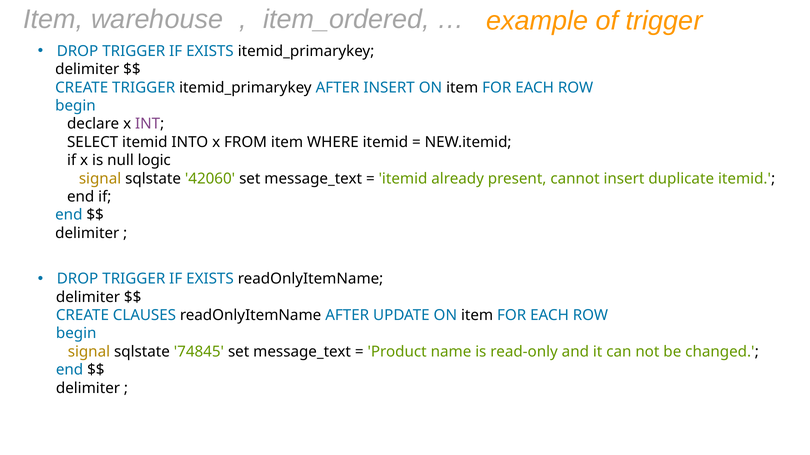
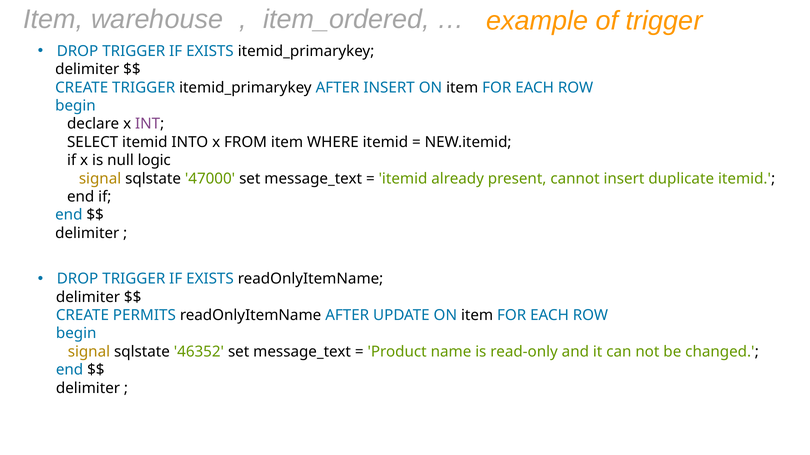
42060: 42060 -> 47000
CLAUSES: CLAUSES -> PERMITS
74845: 74845 -> 46352
